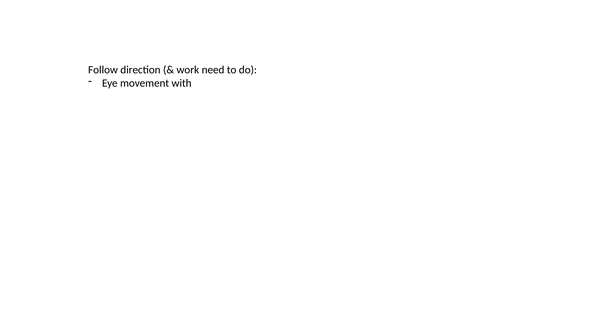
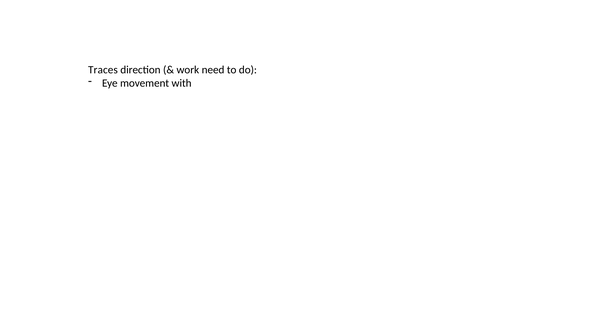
Follow: Follow -> Traces
